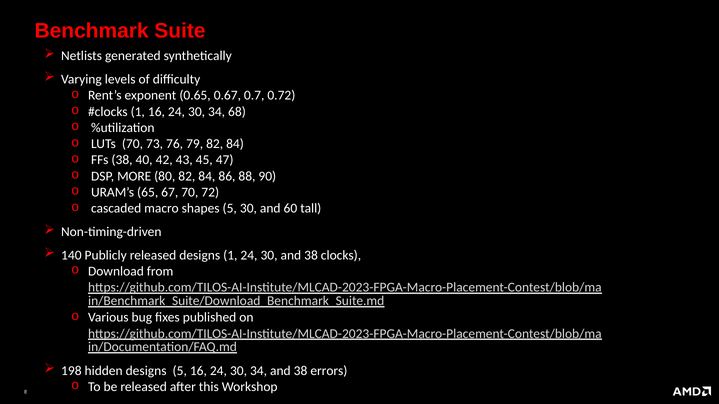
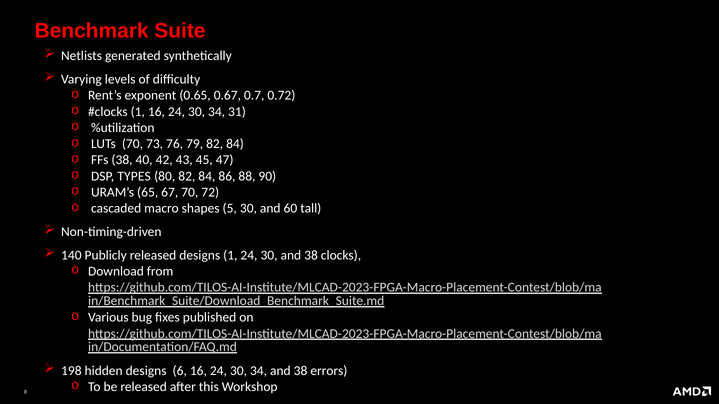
68: 68 -> 31
MORE: MORE -> TYPES
designs 5: 5 -> 6
